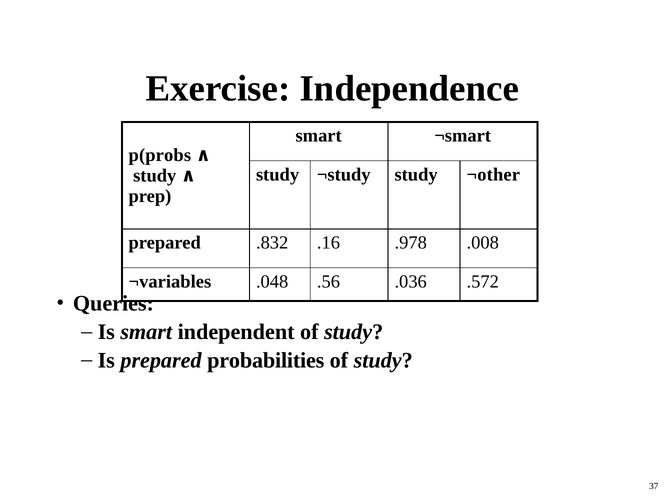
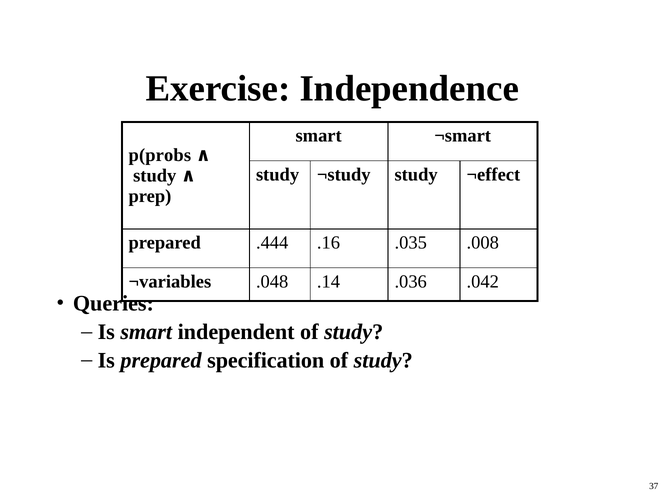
¬other: ¬other -> ¬effect
.832: .832 -> .444
.978: .978 -> .035
.56: .56 -> .14
.572: .572 -> .042
probabilities: probabilities -> specification
